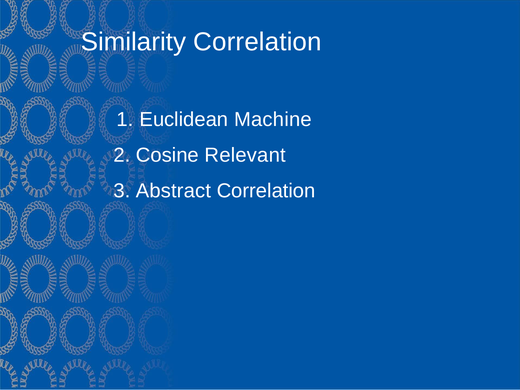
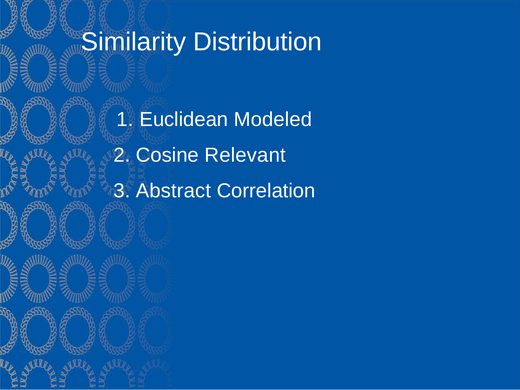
Similarity Correlation: Correlation -> Distribution
Machine: Machine -> Modeled
